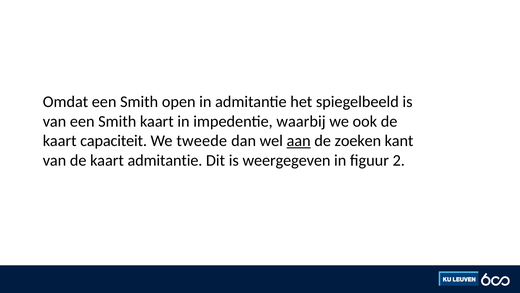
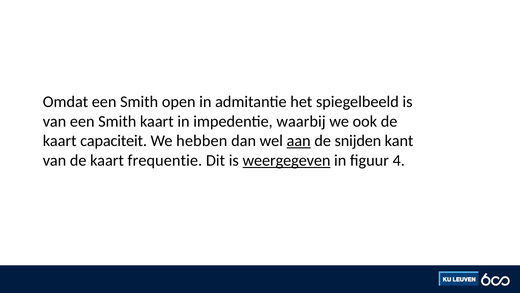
tweede: tweede -> hebben
zoeken: zoeken -> snijden
kaart admitantie: admitantie -> frequentie
weergegeven underline: none -> present
2: 2 -> 4
